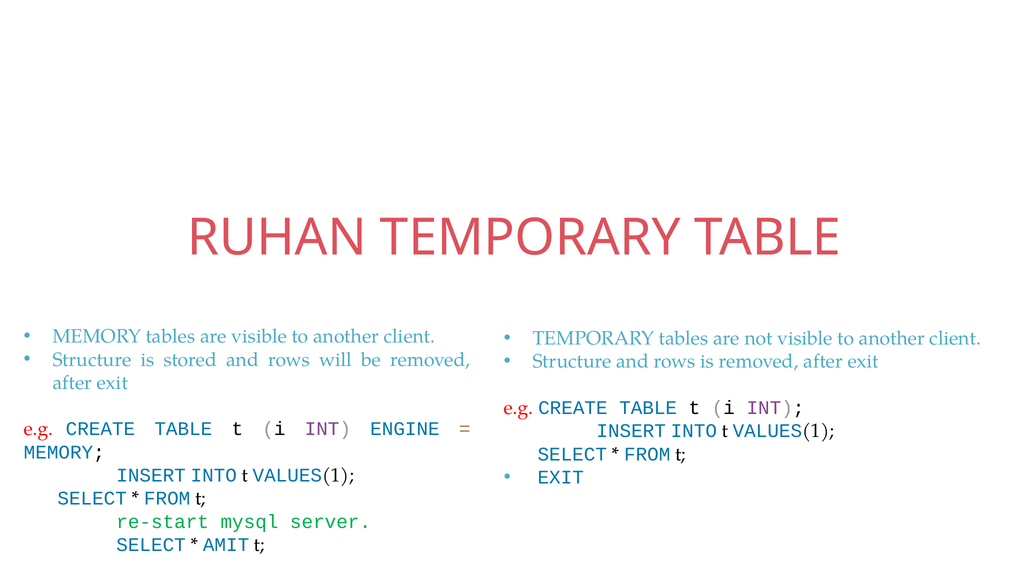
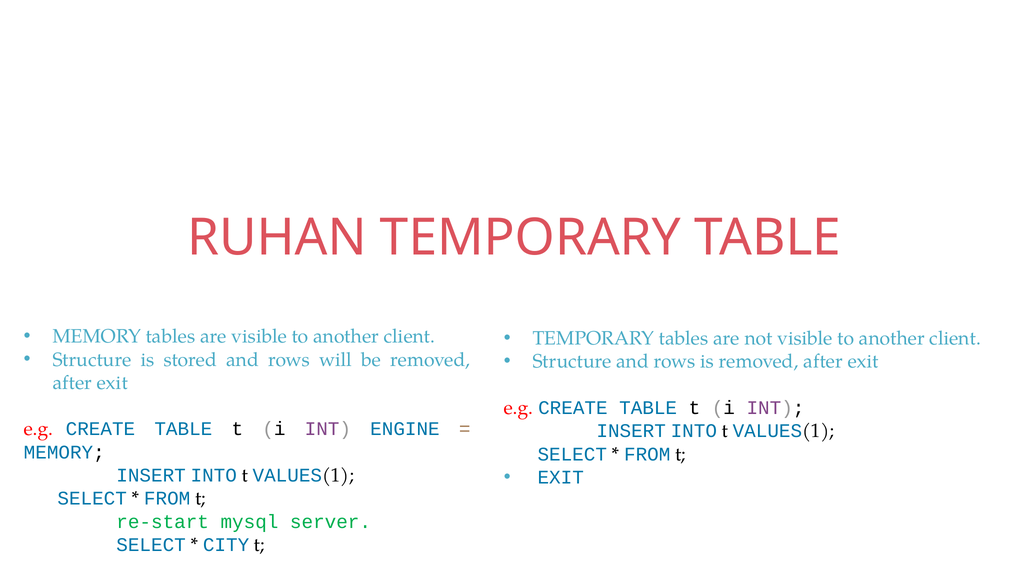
AMIT: AMIT -> CITY
